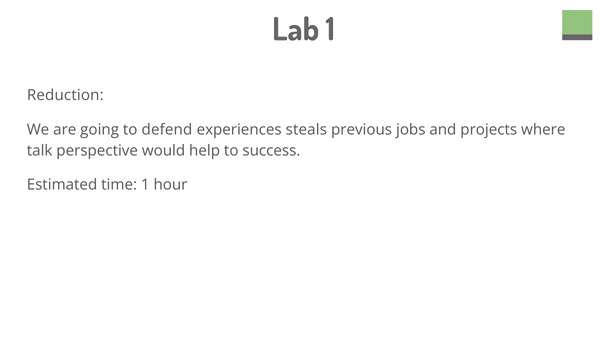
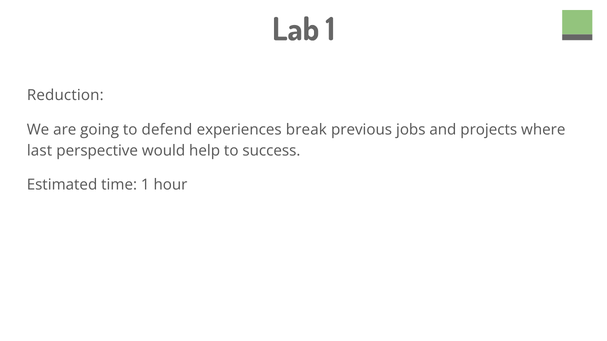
steals: steals -> break
talk: talk -> last
